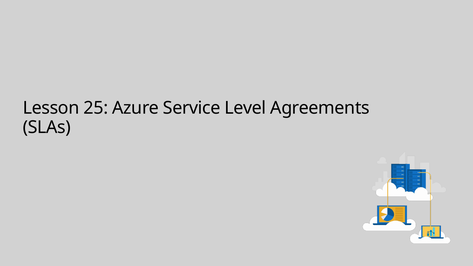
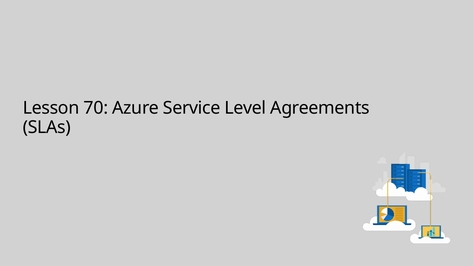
25: 25 -> 70
